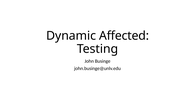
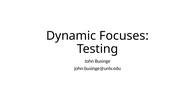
Affected: Affected -> Focuses
